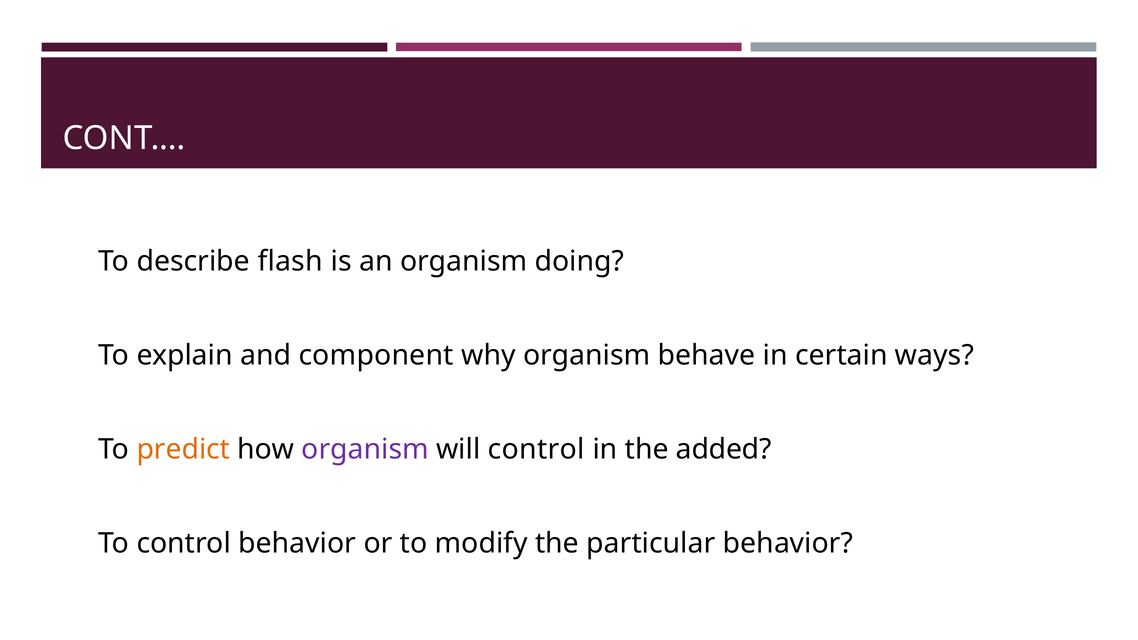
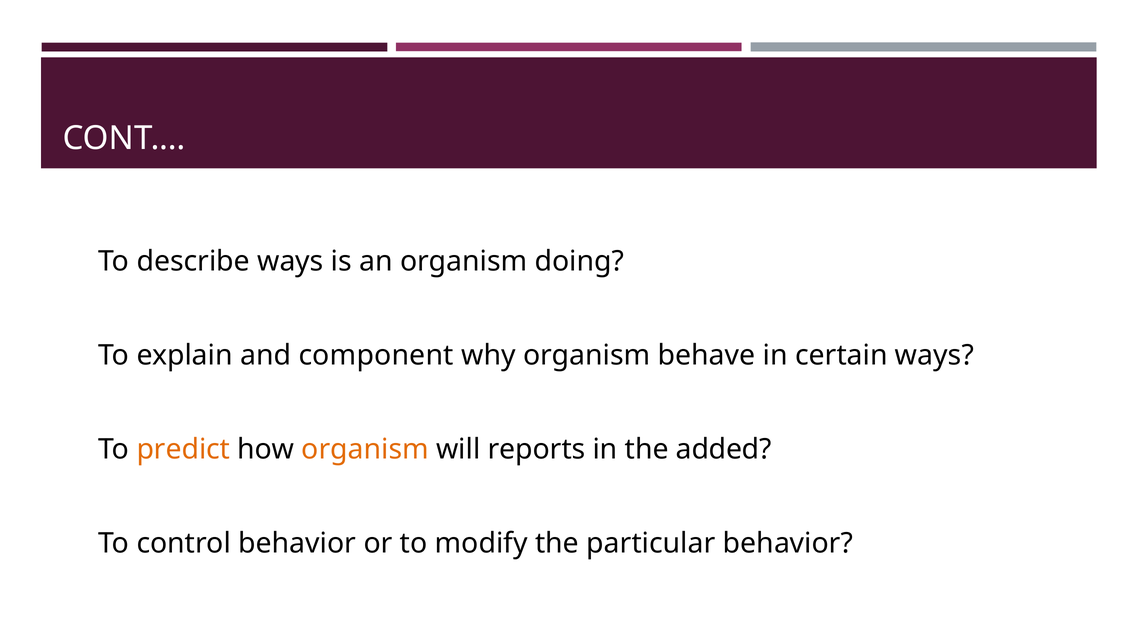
describe flash: flash -> ways
organism at (365, 449) colour: purple -> orange
will control: control -> reports
